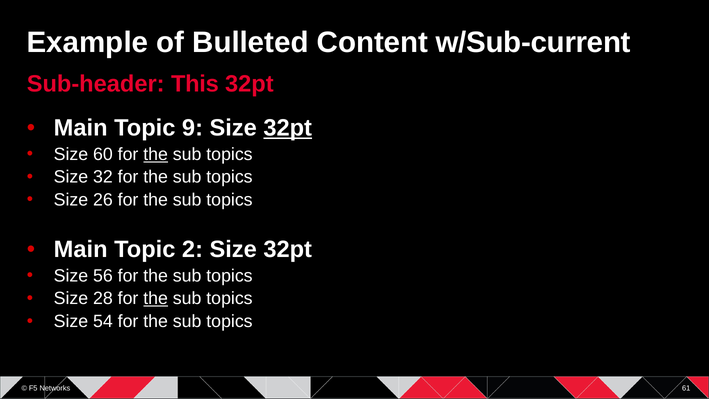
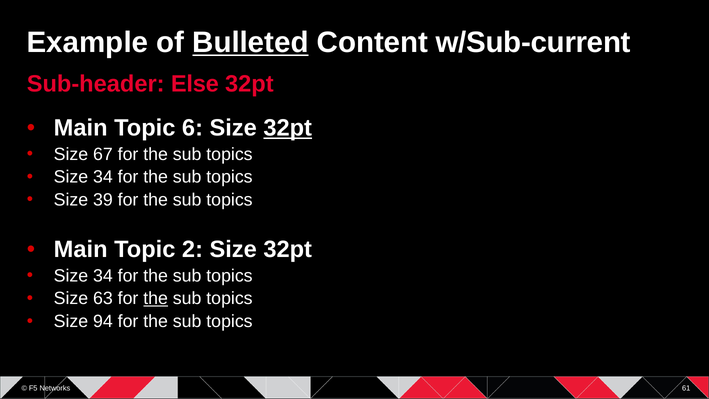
Bulleted underline: none -> present
This: This -> Else
9: 9 -> 6
60: 60 -> 67
the at (156, 154) underline: present -> none
32 at (103, 177): 32 -> 34
26: 26 -> 39
56 at (103, 276): 56 -> 34
28: 28 -> 63
54: 54 -> 94
